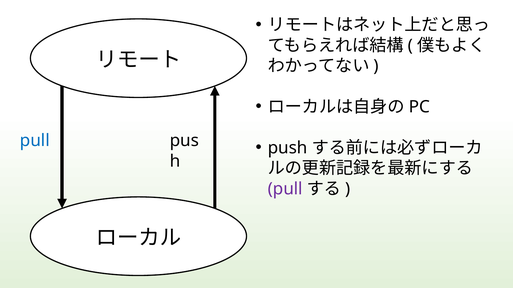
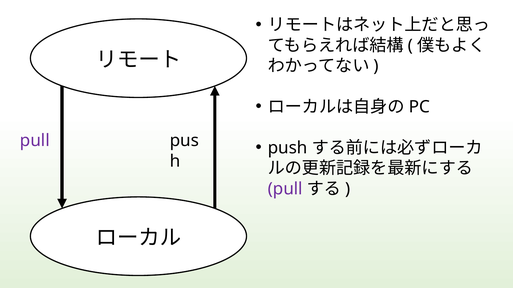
pull at (35, 141) colour: blue -> purple
